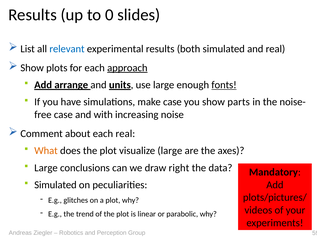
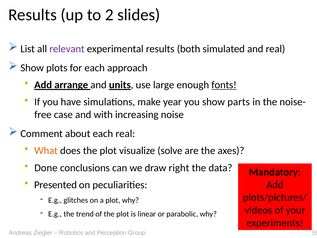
0: 0 -> 2
relevant colour: blue -> purple
approach underline: present -> none
make case: case -> year
visualize large: large -> solve
Large at (46, 168): Large -> Done
Simulated at (55, 185): Simulated -> Presented
